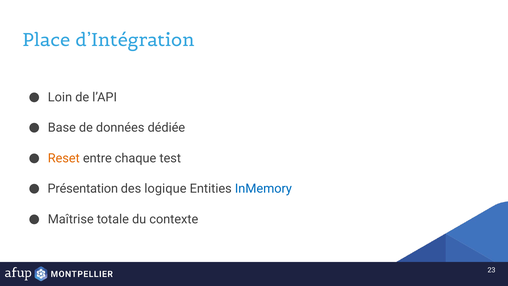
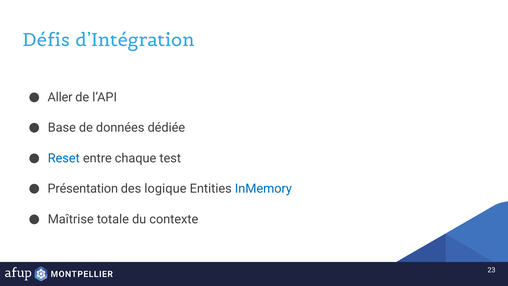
Place: Place -> Défis
Loin: Loin -> Aller
Reset colour: orange -> blue
